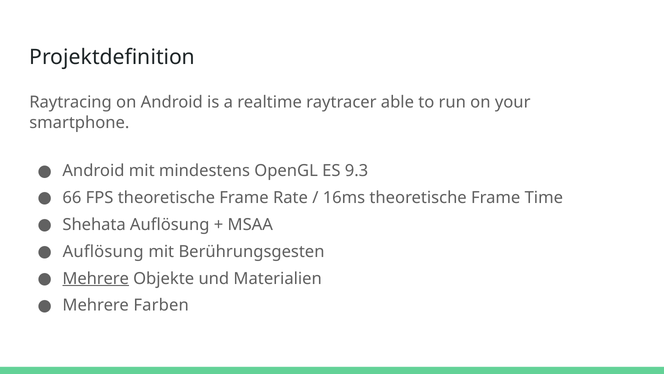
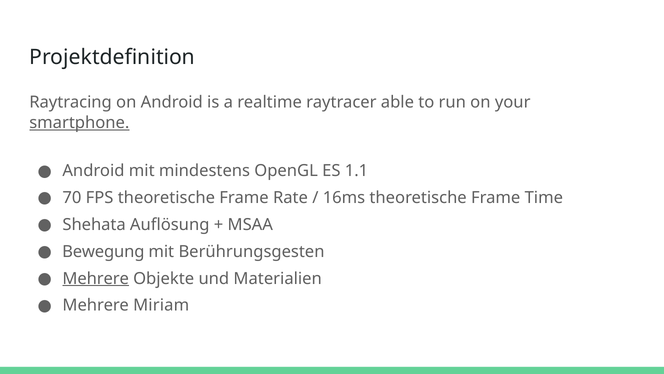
smartphone underline: none -> present
9.3: 9.3 -> 1.1
66: 66 -> 70
Auflösung at (103, 251): Auflösung -> Bewegung
Farben: Farben -> Miriam
